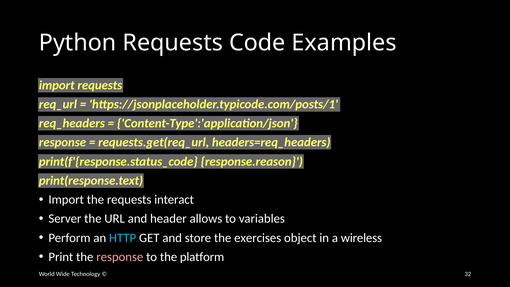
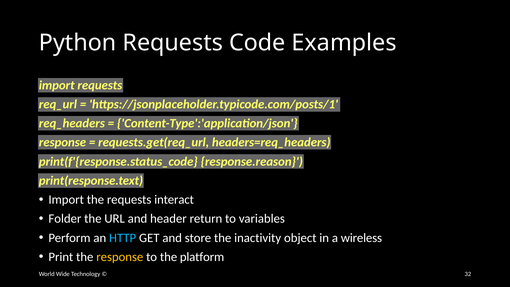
Server: Server -> Folder
allows: allows -> return
exercises: exercises -> inactivity
response at (120, 257) colour: pink -> yellow
